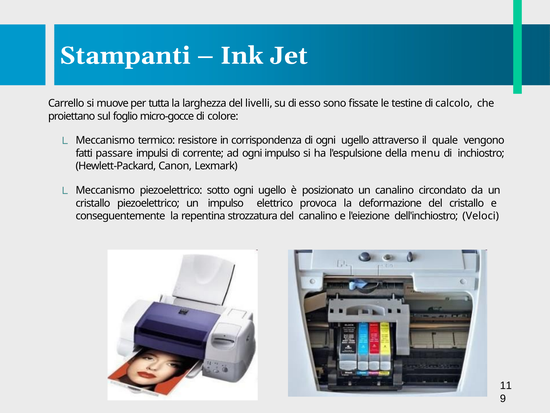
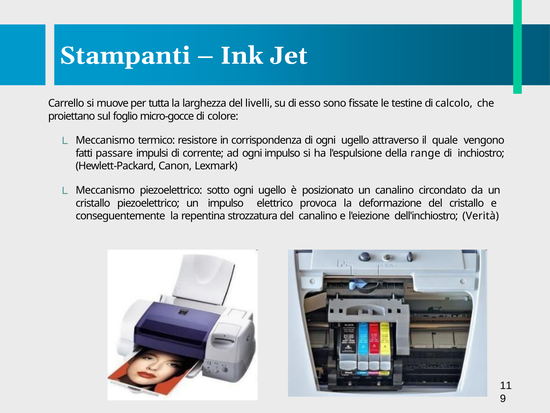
menu: menu -> range
Veloci: Veloci -> Verità
